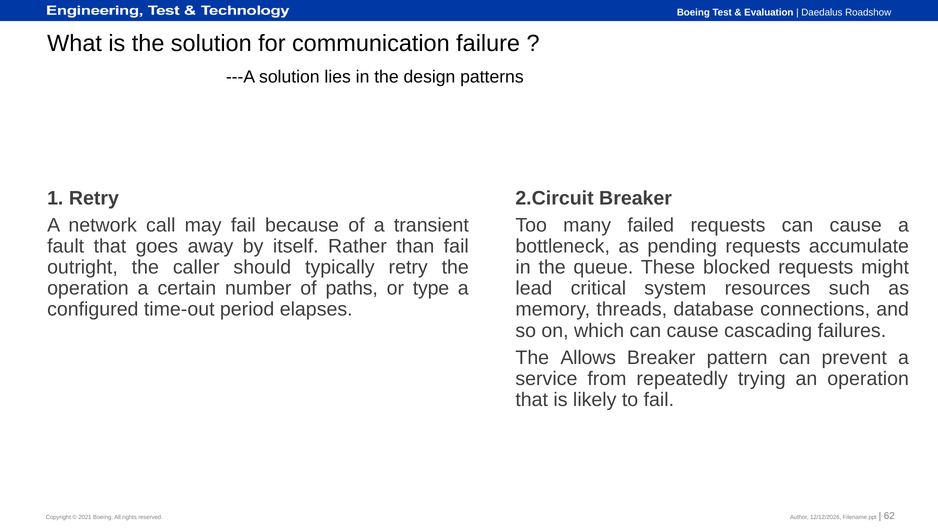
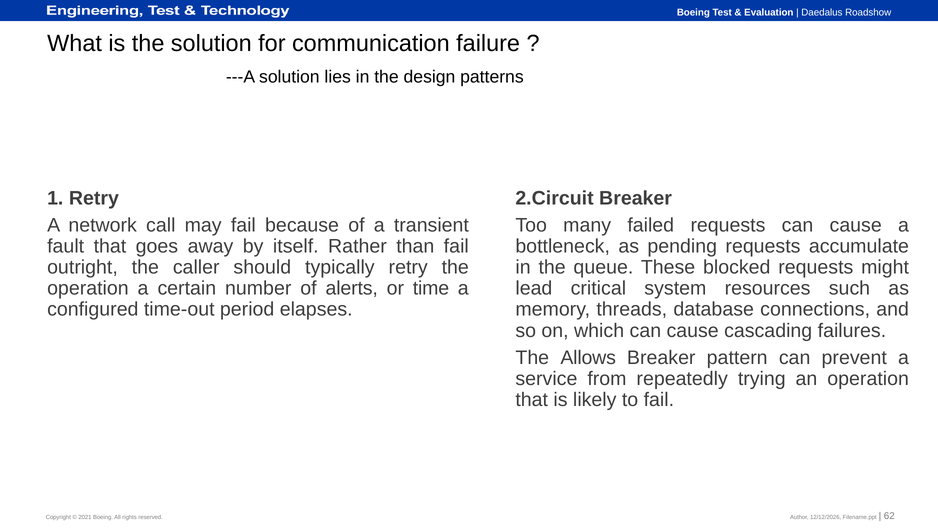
paths: paths -> alerts
type: type -> time
